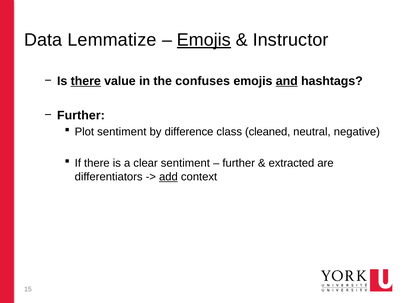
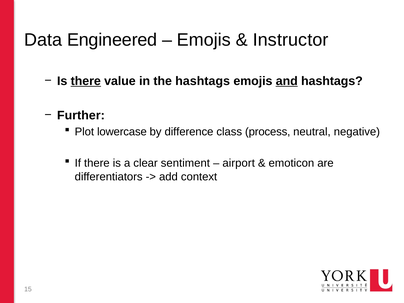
Lemmatize: Lemmatize -> Engineered
Emojis at (204, 40) underline: present -> none
the confuses: confuses -> hashtags
Plot sentiment: sentiment -> lowercase
cleaned: cleaned -> process
further at (239, 163): further -> airport
extracted: extracted -> emoticon
add underline: present -> none
